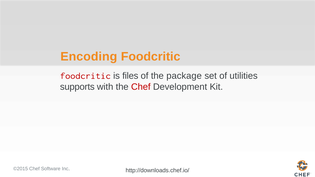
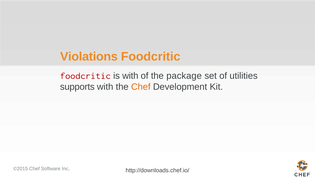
Encoding: Encoding -> Violations
is files: files -> with
Chef at (141, 87) colour: red -> orange
